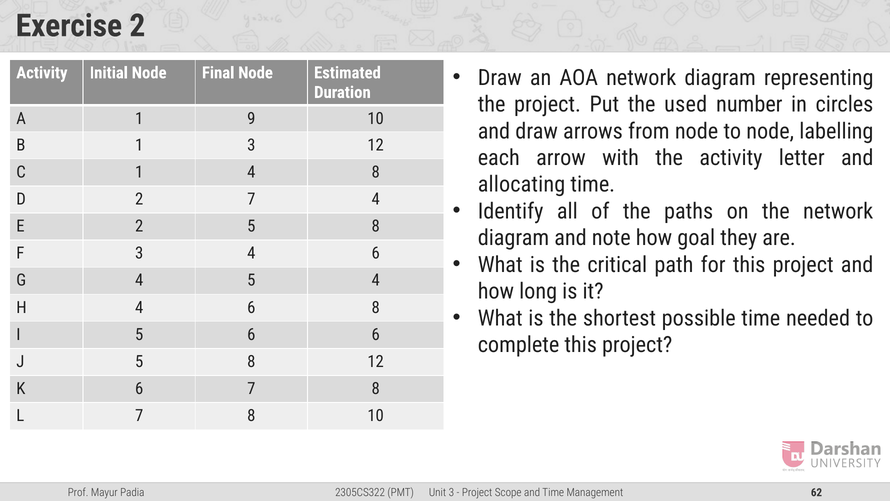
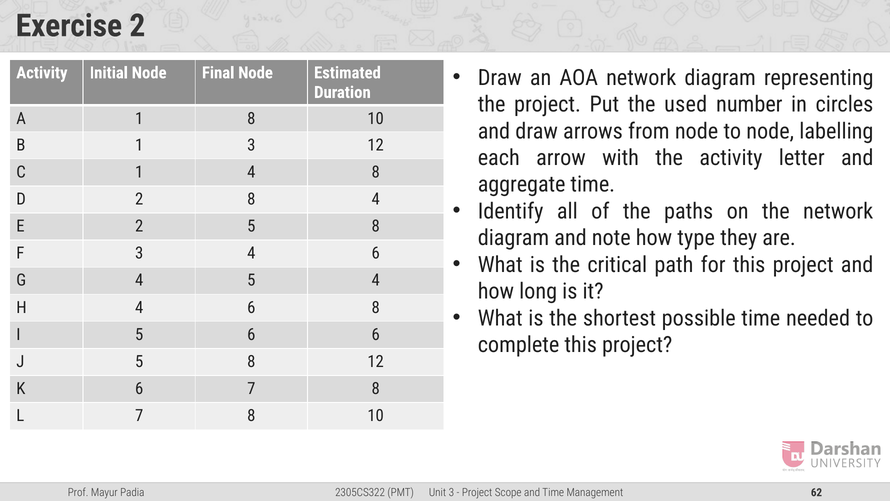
1 9: 9 -> 8
allocating: allocating -> aggregate
2 7: 7 -> 8
goal: goal -> type
